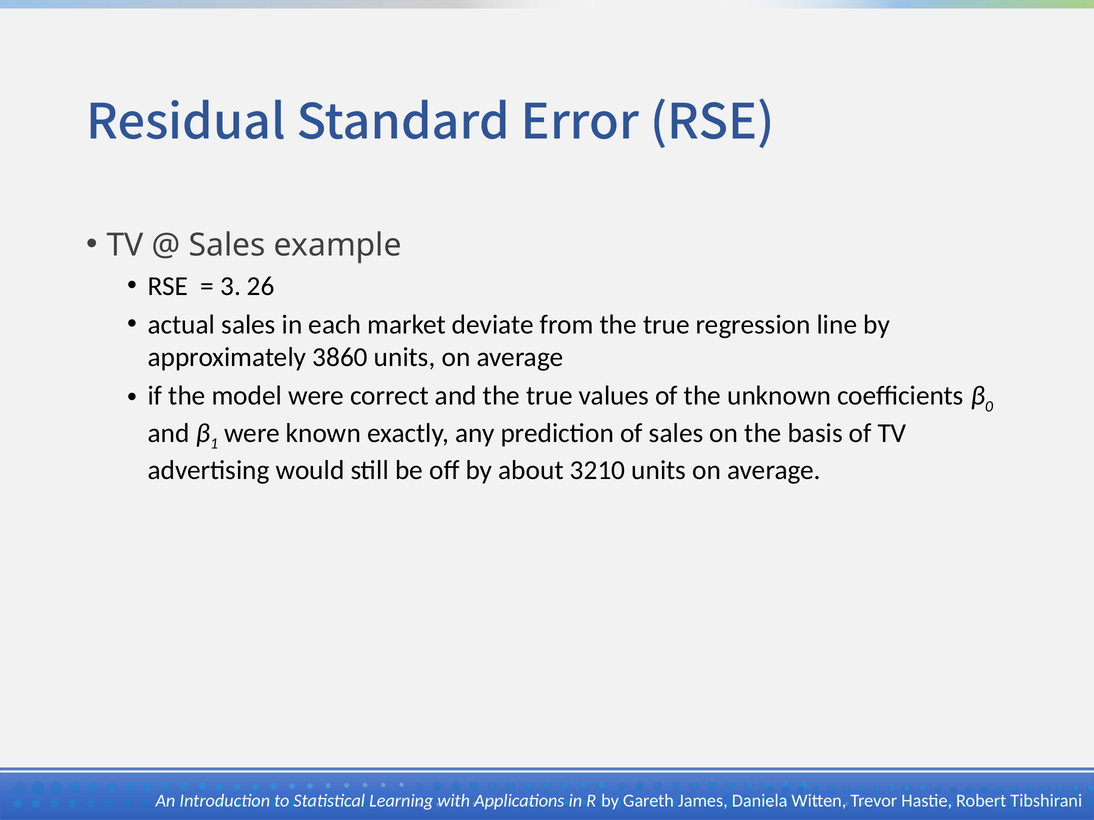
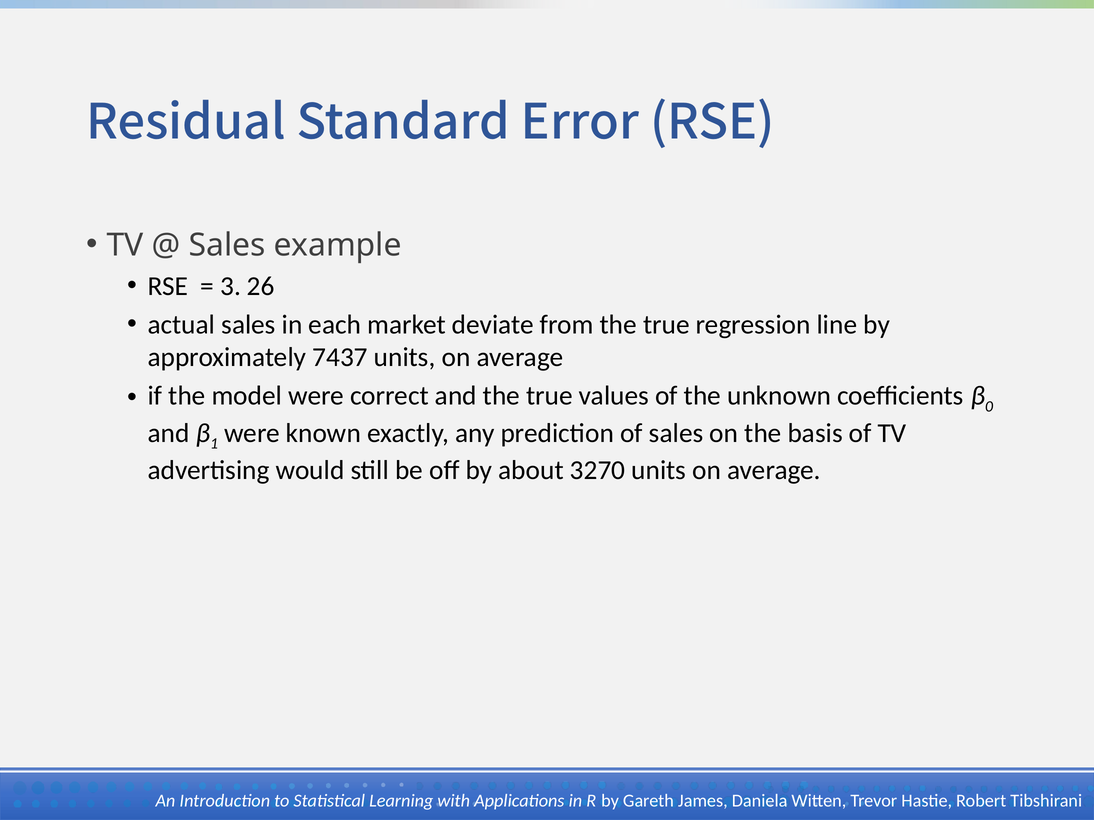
3860: 3860 -> 7437
3210: 3210 -> 3270
